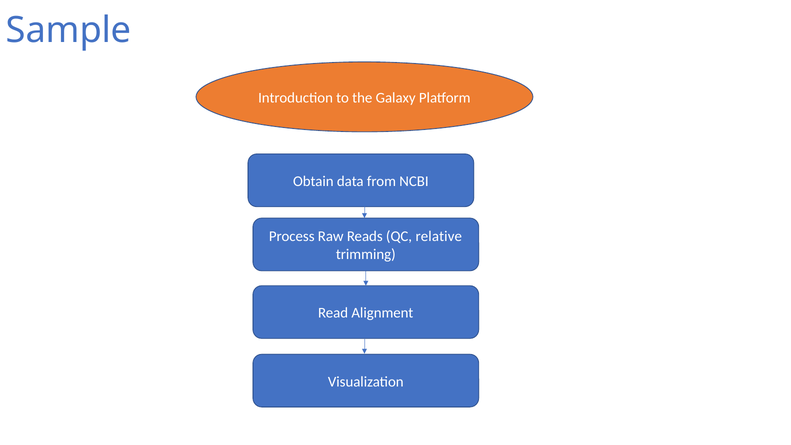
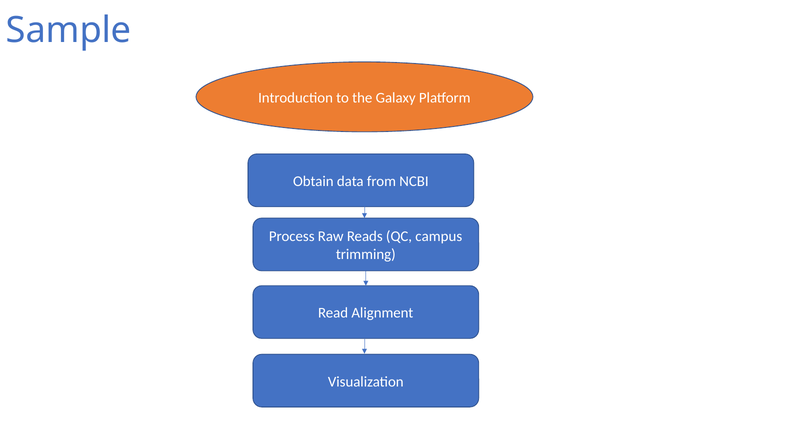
relative: relative -> campus
